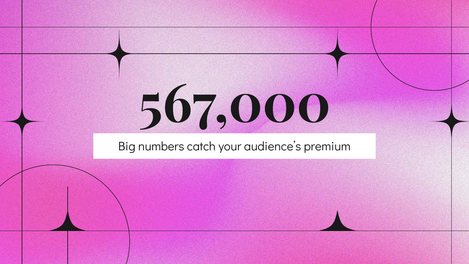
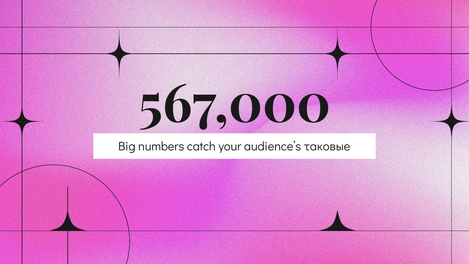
premium: premium -> таковые
